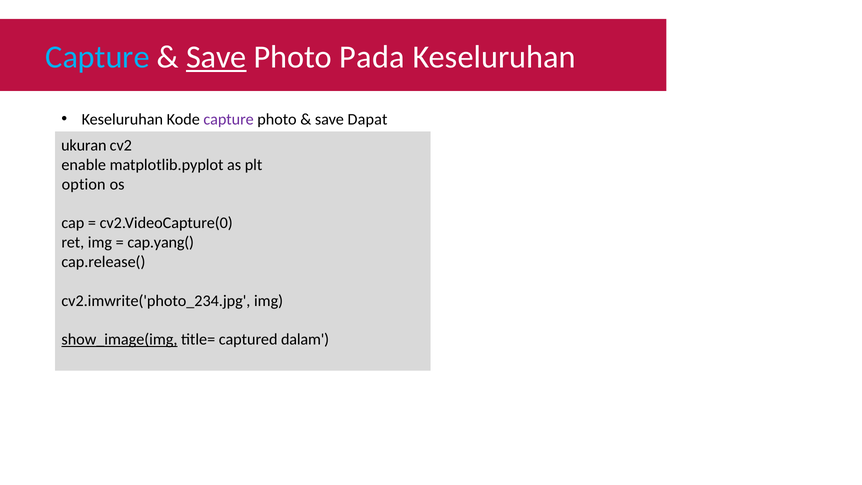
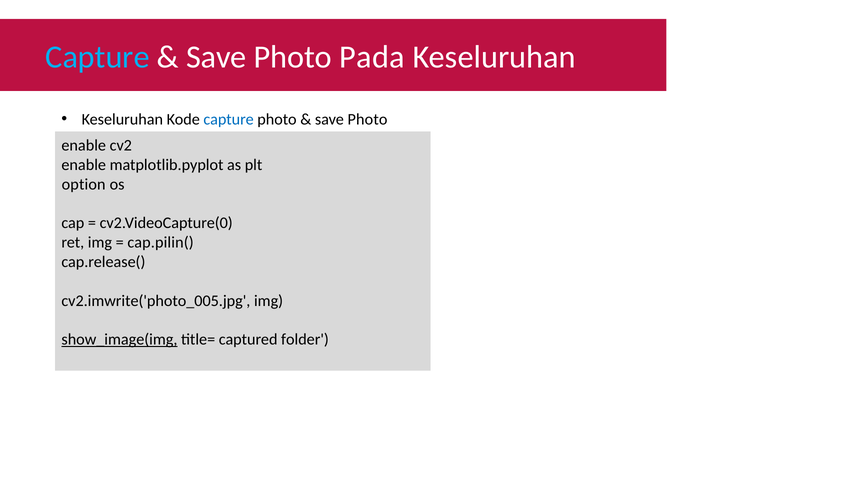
Save at (216, 57) underline: present -> none
capture at (229, 119) colour: purple -> blue
Dapat at (368, 119): Dapat -> Photo
ukuran at (84, 145): ukuran -> enable
cap.yang(: cap.yang( -> cap.pilin(
cv2.imwrite('photo_234.jpg: cv2.imwrite('photo_234.jpg -> cv2.imwrite('photo_005.jpg
dalam: dalam -> folder
